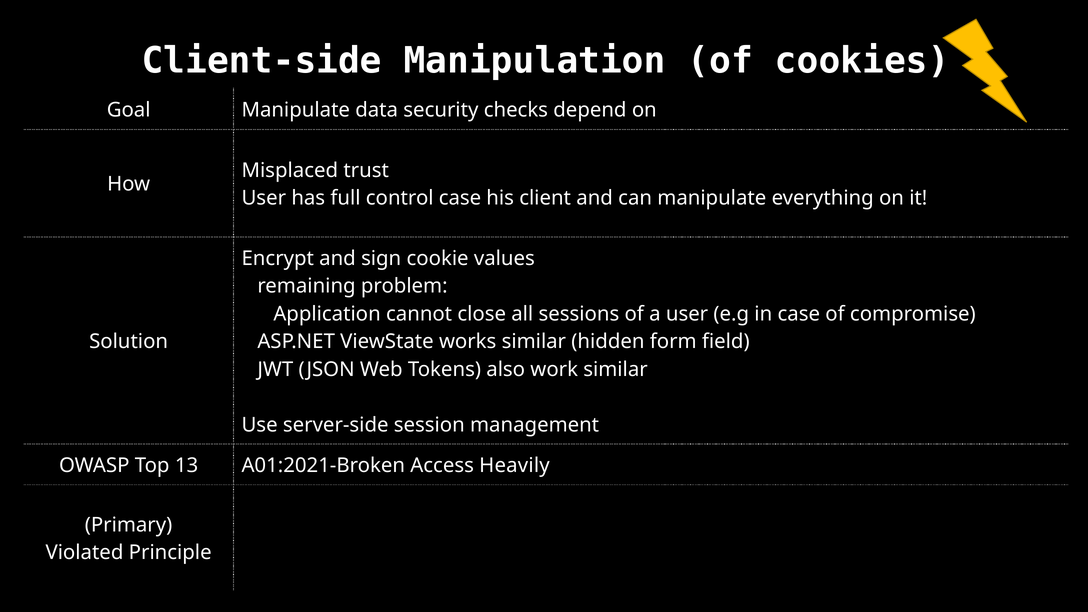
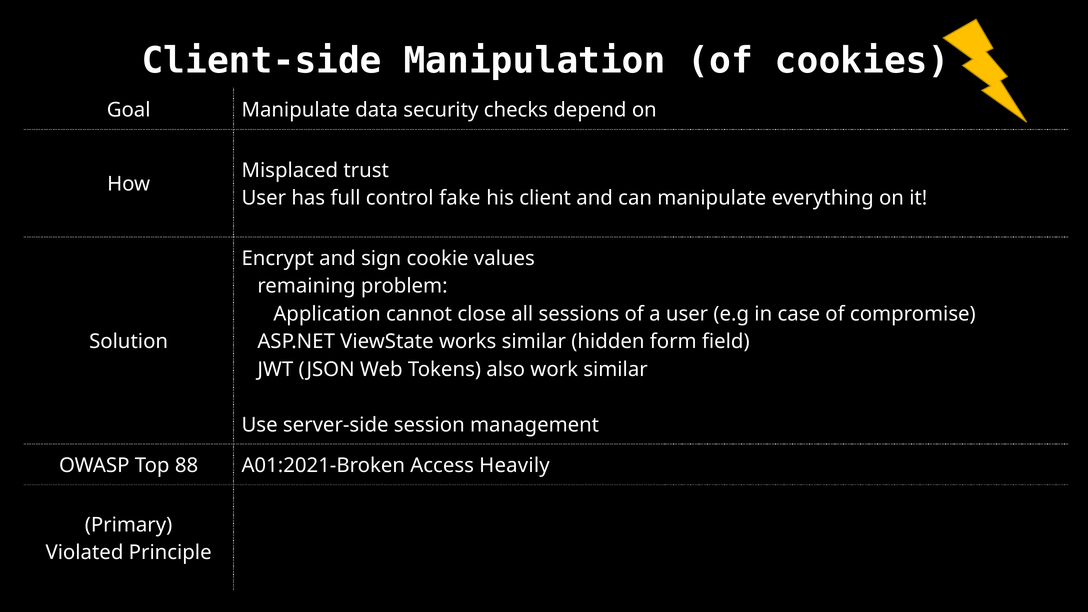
control case: case -> fake
13: 13 -> 88
